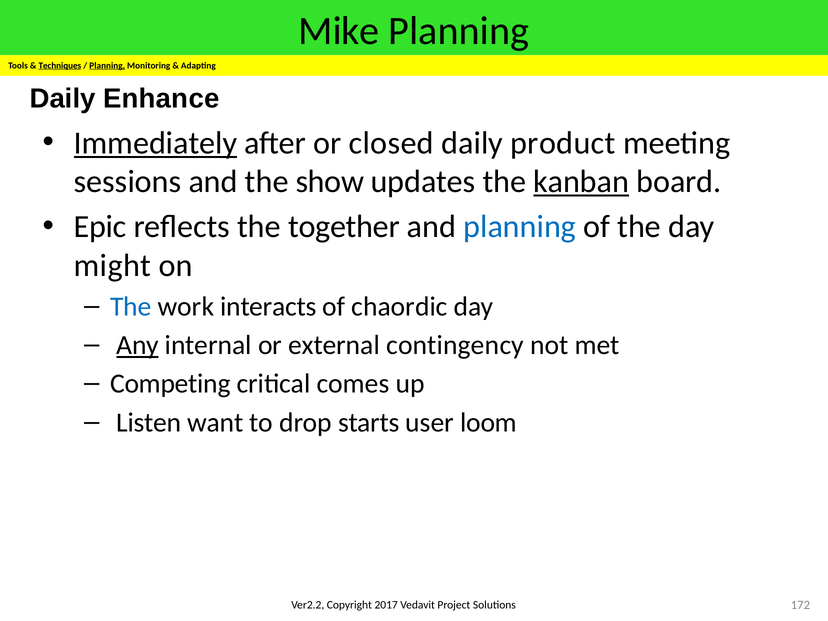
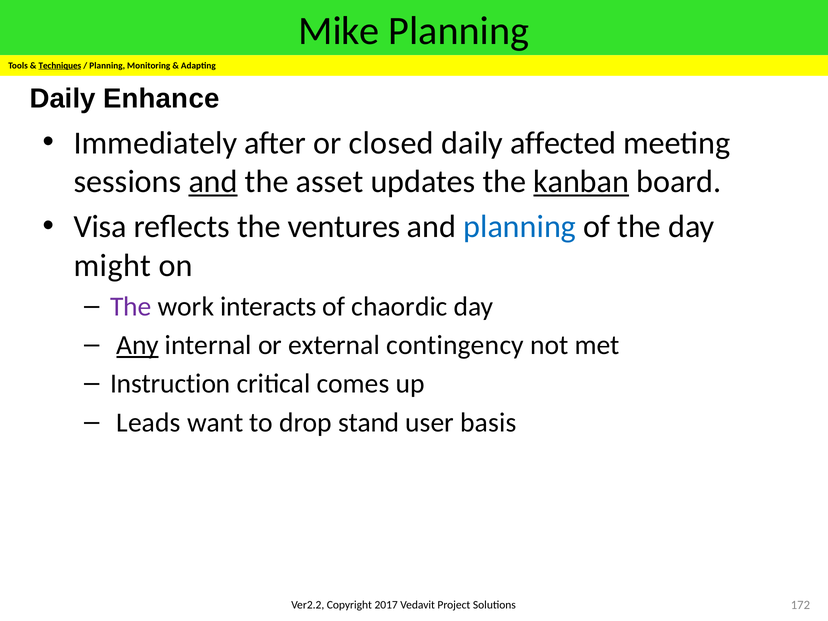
Planning at (107, 65) underline: present -> none
Immediately underline: present -> none
product: product -> affected
and at (213, 182) underline: none -> present
show: show -> asset
Epic: Epic -> Visa
together: together -> ventures
The at (131, 307) colour: blue -> purple
Competing: Competing -> Instruction
Listen: Listen -> Leads
starts: starts -> stand
loom: loom -> basis
